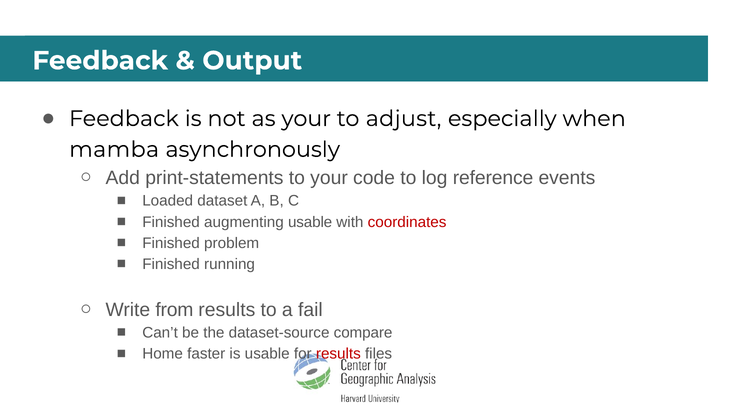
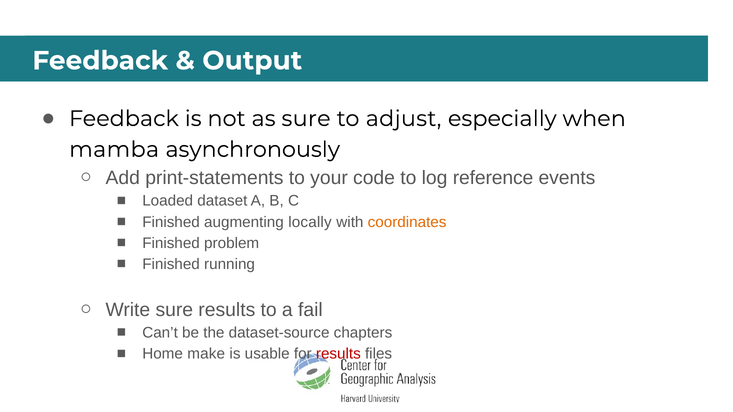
as your: your -> sure
augmenting usable: usable -> locally
coordinates colour: red -> orange
Write from: from -> sure
compare: compare -> chapters
faster: faster -> make
